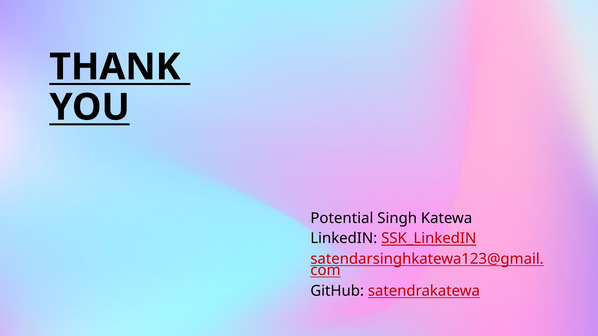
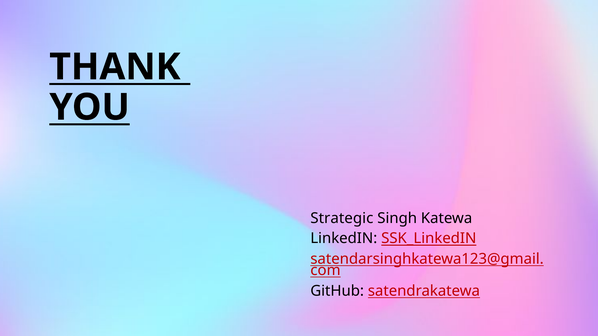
Potential: Potential -> Strategic
